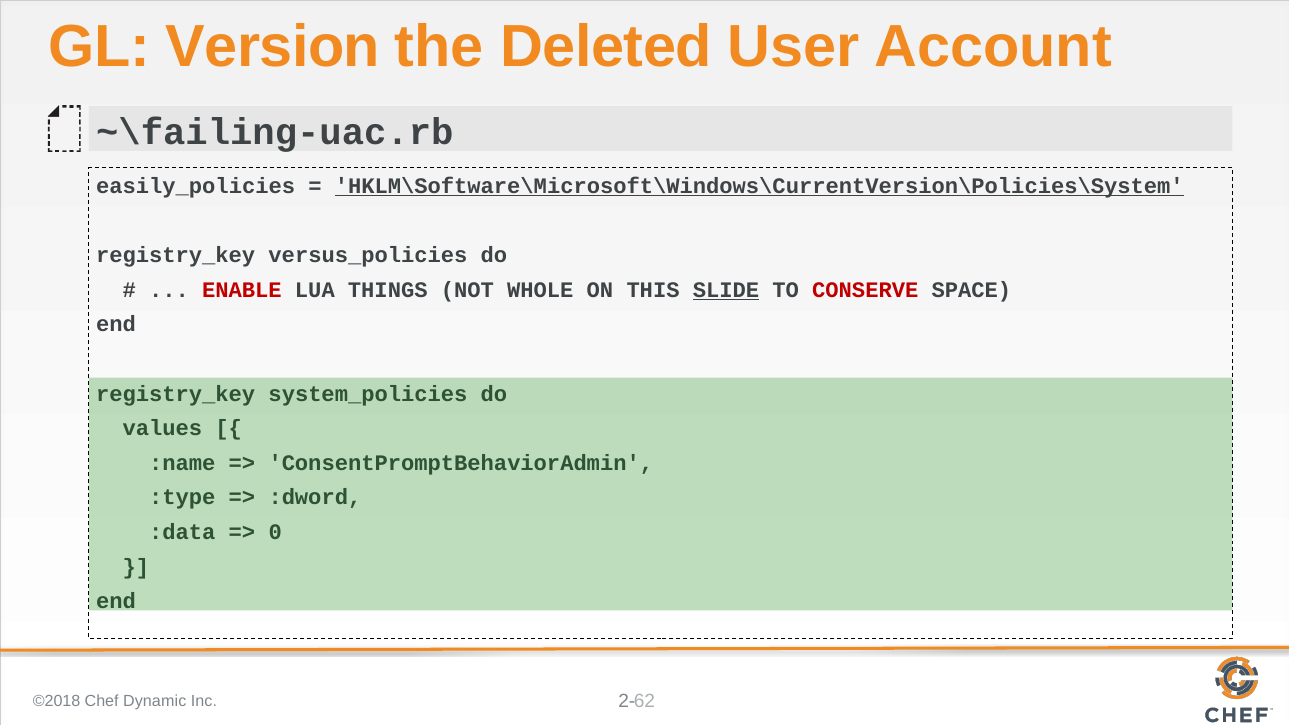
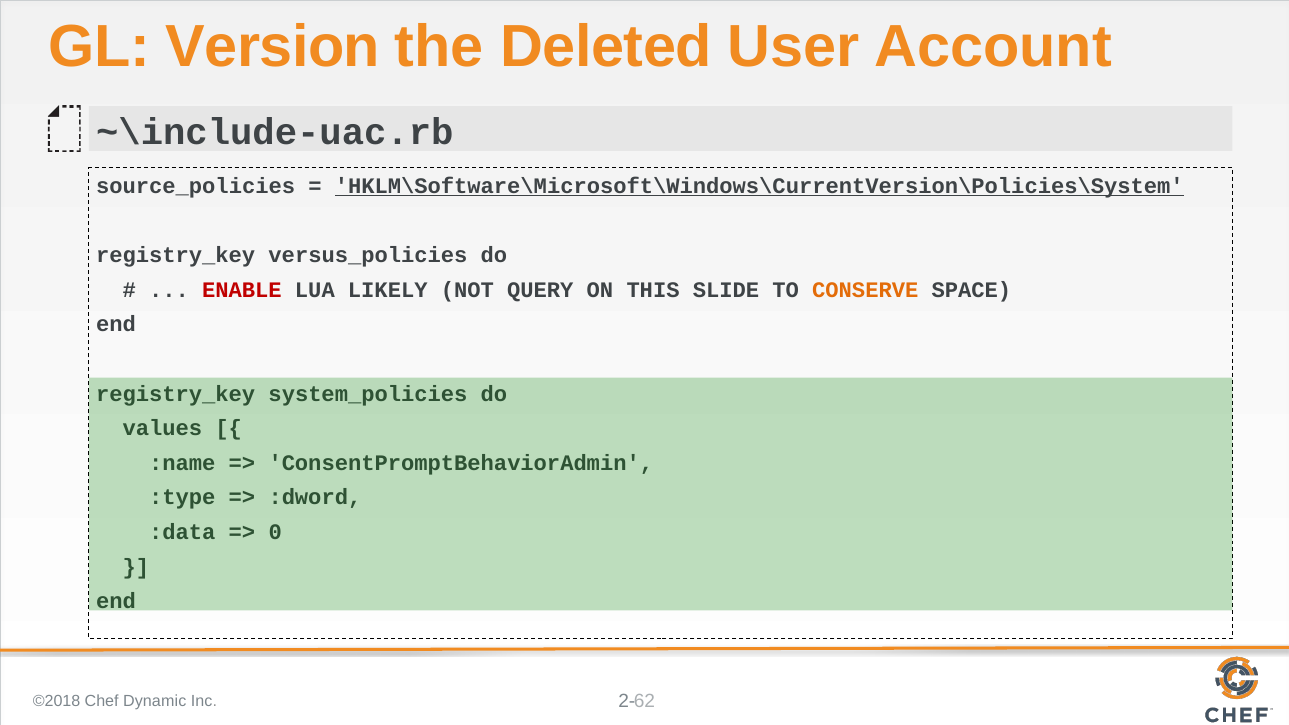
~\failing-uac.rb: ~\failing-uac.rb -> ~\include-uac.rb
easily_policies: easily_policies -> source_policies
THINGS: THINGS -> LIKELY
WHOLE: WHOLE -> QUERY
SLIDE underline: present -> none
CONSERVE colour: red -> orange
